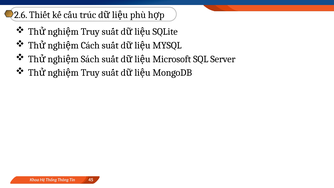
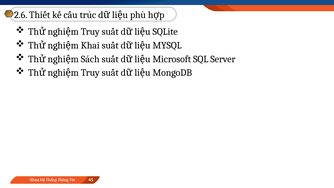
Cách: Cách -> Khai
